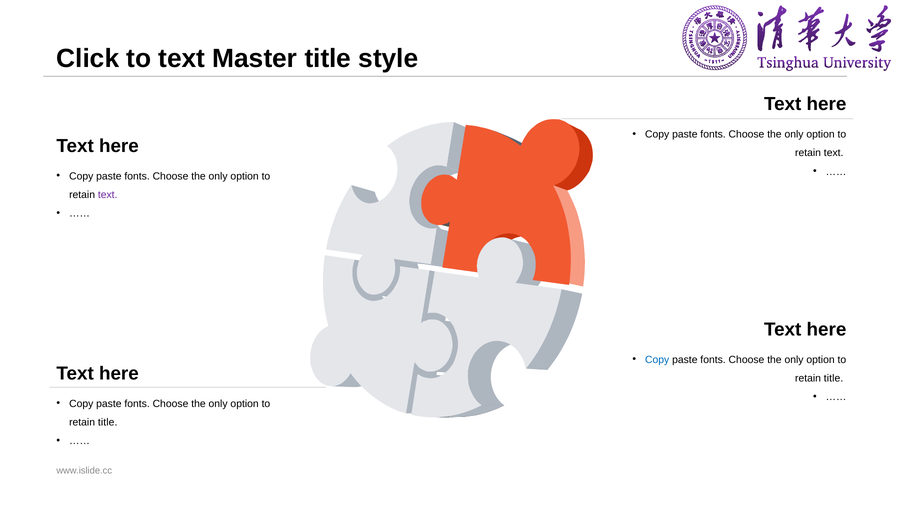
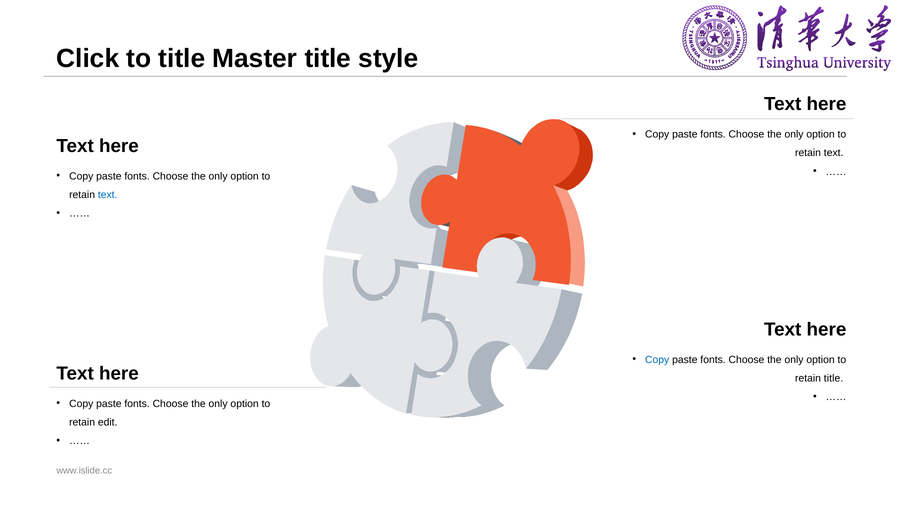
to text: text -> title
text at (108, 195) colour: purple -> blue
title at (108, 422): title -> edit
